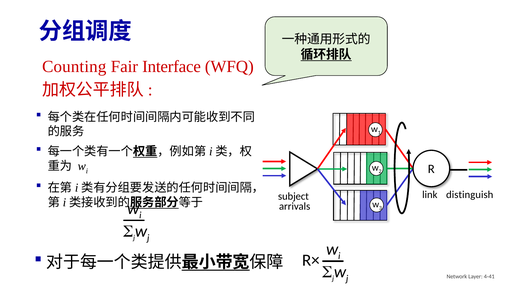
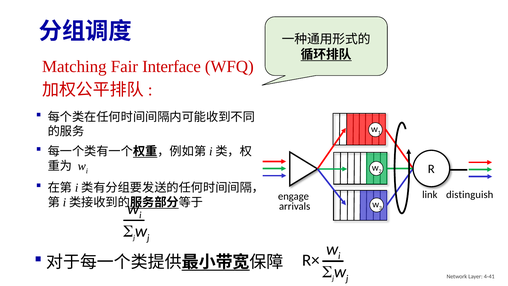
Counting: Counting -> Matching
subject: subject -> engage
